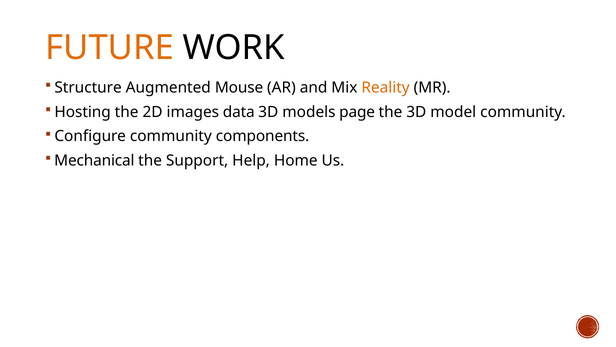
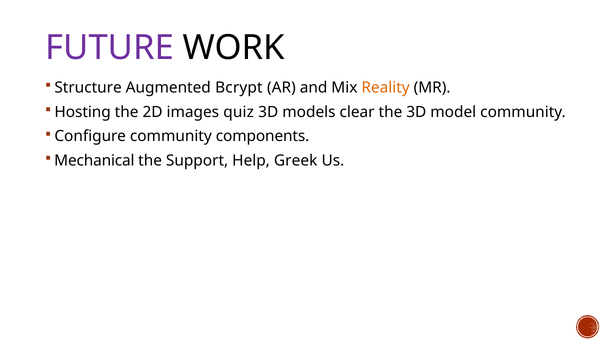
FUTURE colour: orange -> purple
Mouse: Mouse -> Bcrypt
data: data -> quiz
page: page -> clear
Home: Home -> Greek
